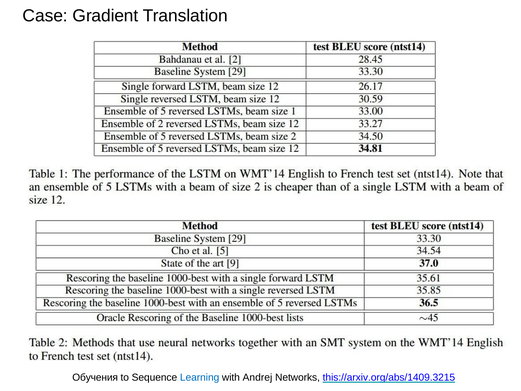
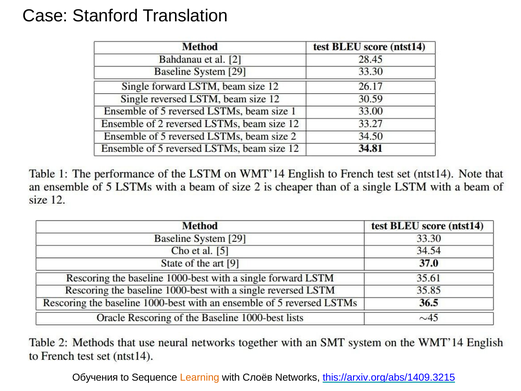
Gradient: Gradient -> Stanford
Learning colour: blue -> orange
Andrej: Andrej -> Слоёв
